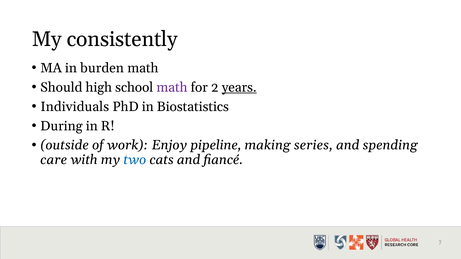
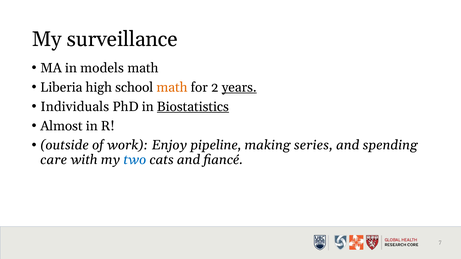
consistently: consistently -> surveillance
burden: burden -> models
Should: Should -> Liberia
math at (172, 87) colour: purple -> orange
Biostatistics underline: none -> present
During: During -> Almost
